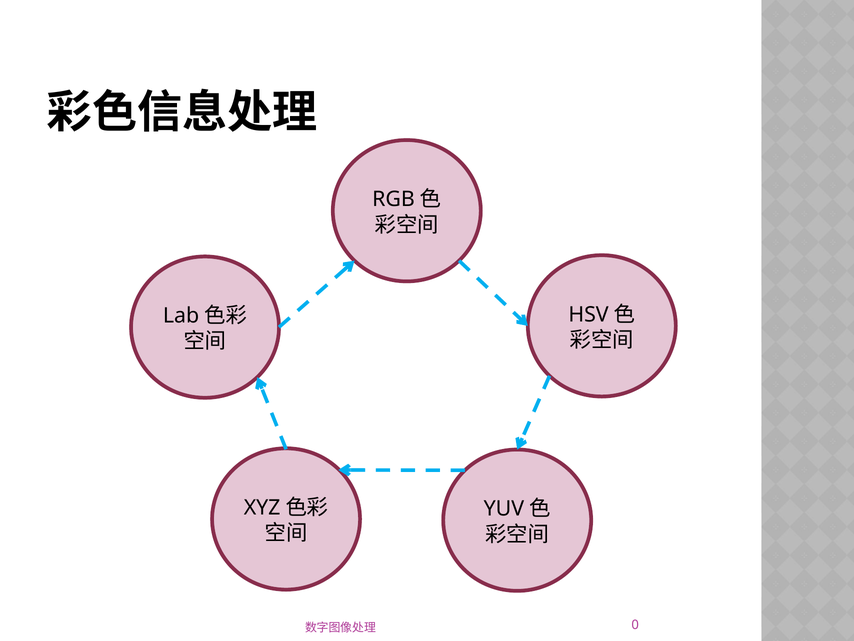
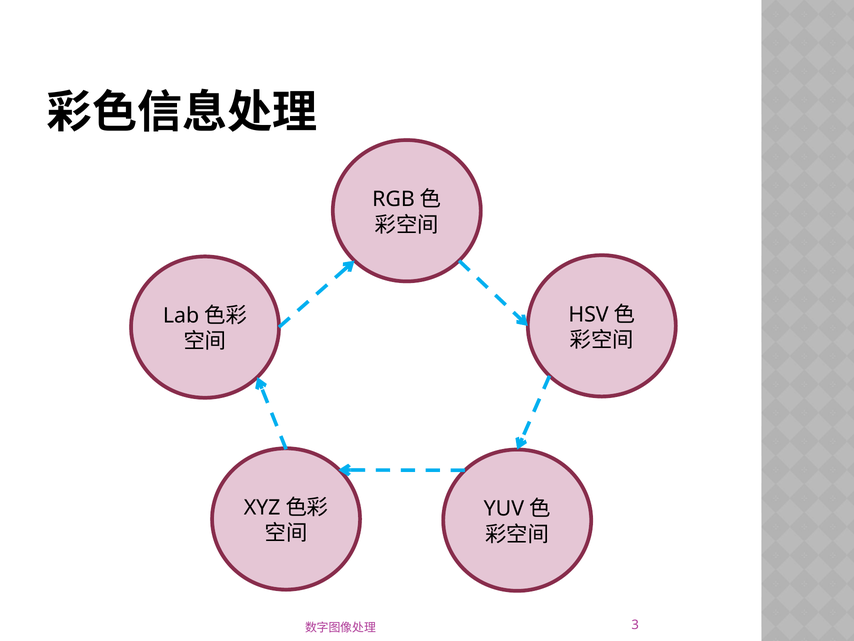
0: 0 -> 3
